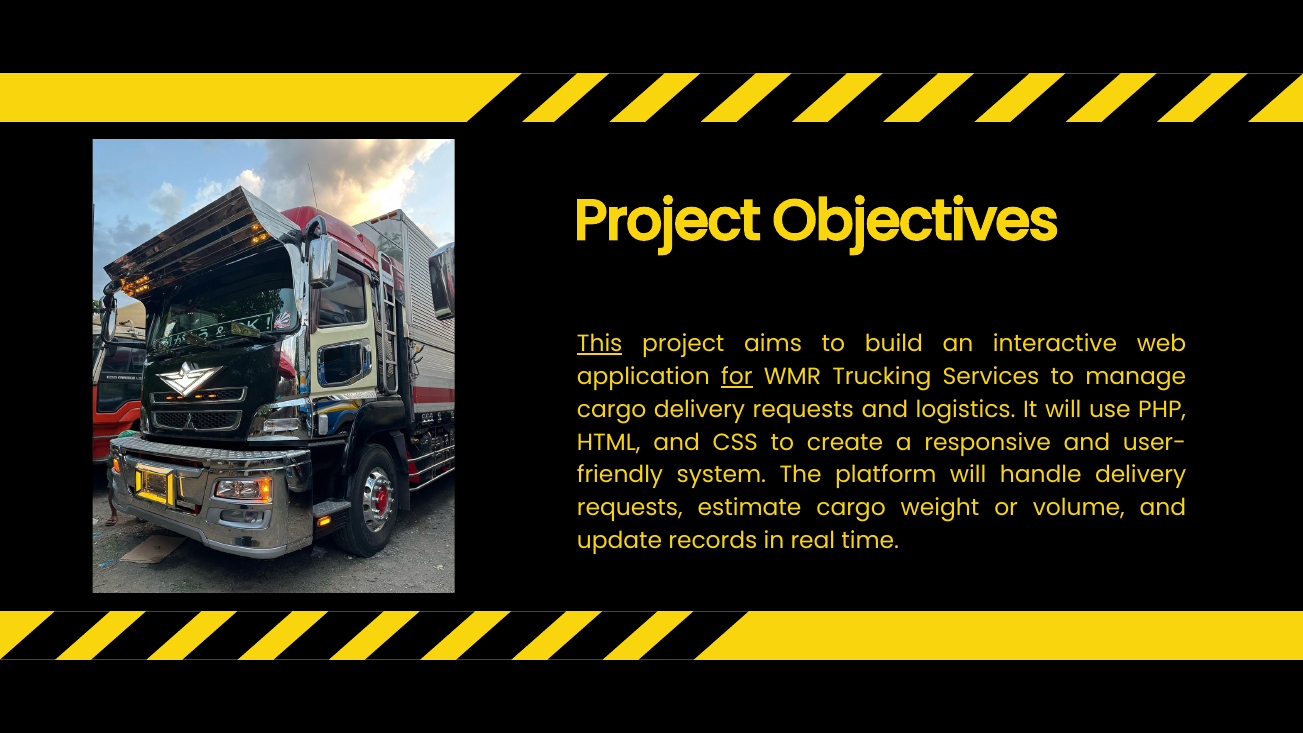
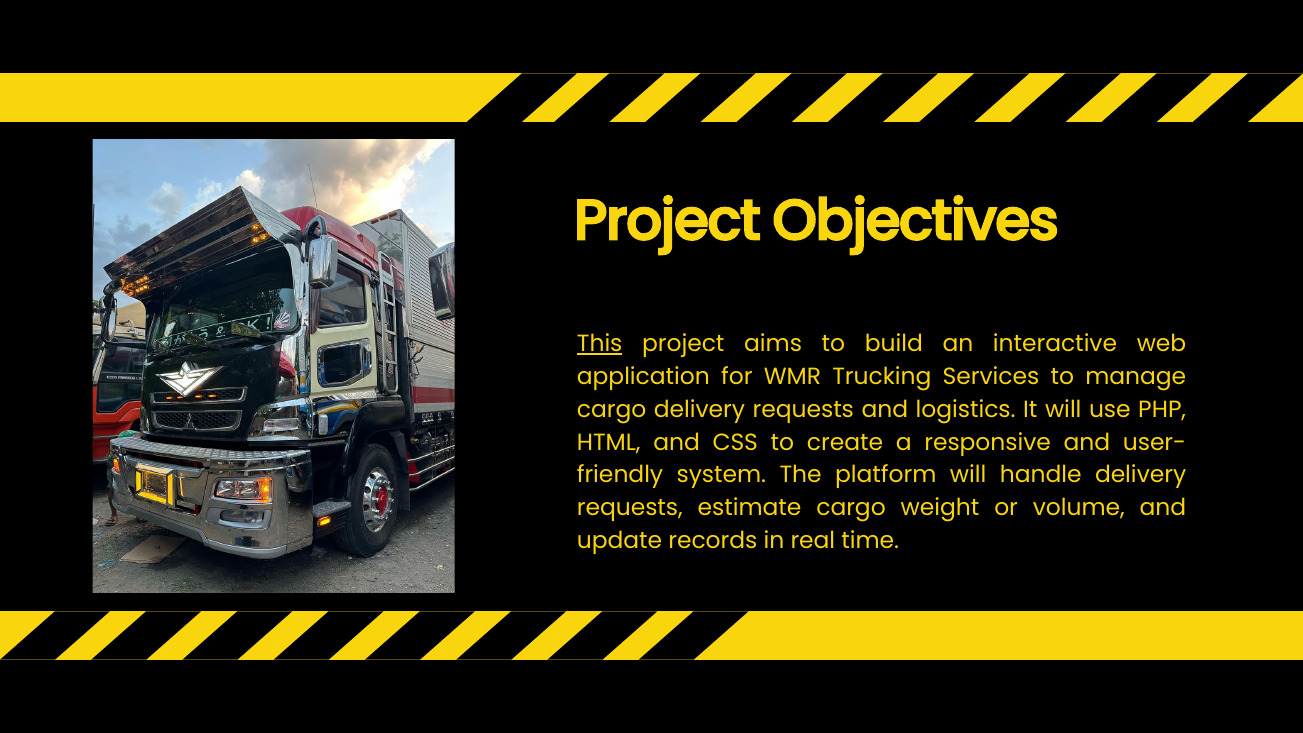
for underline: present -> none
